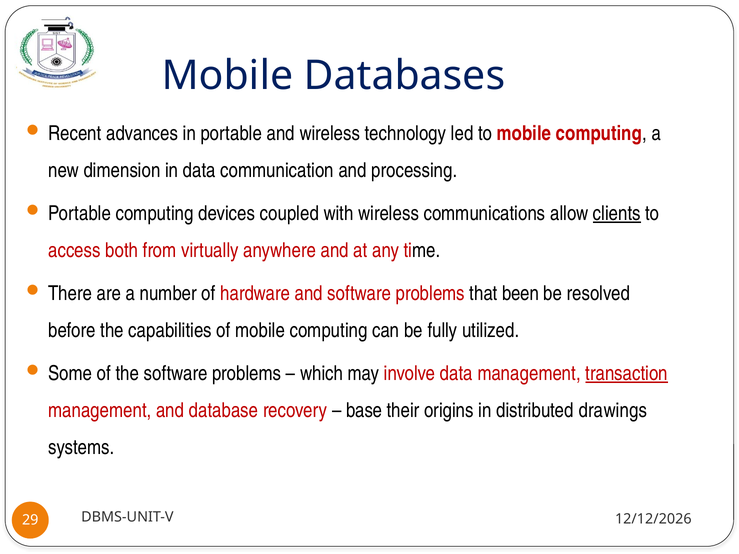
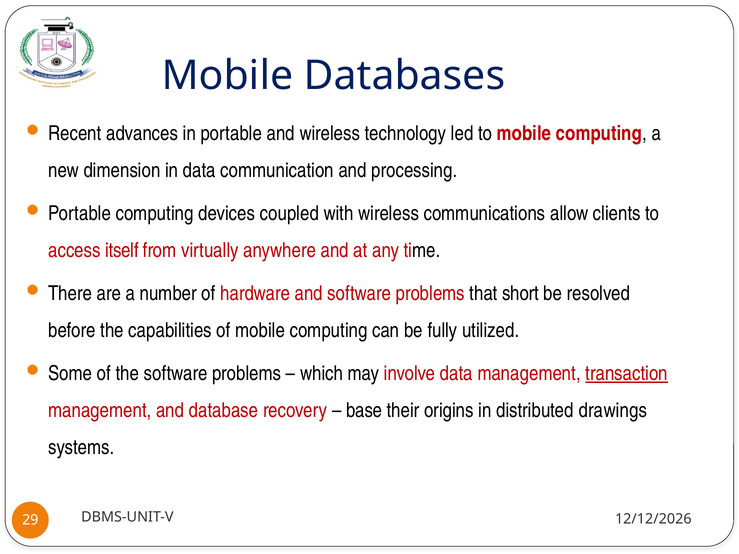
clients underline: present -> none
both: both -> itself
been: been -> short
